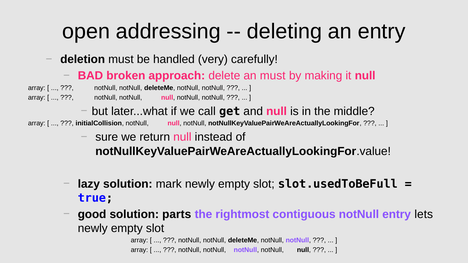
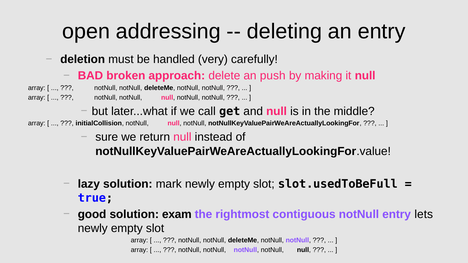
an must: must -> push
parts: parts -> exam
